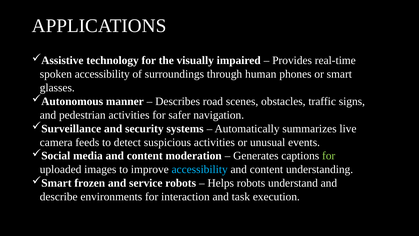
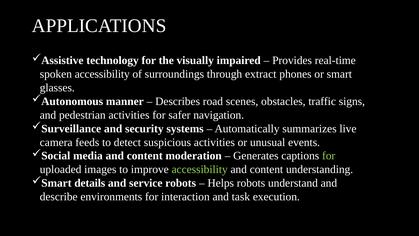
human: human -> extract
accessibility at (200, 169) colour: light blue -> light green
frozen: frozen -> details
